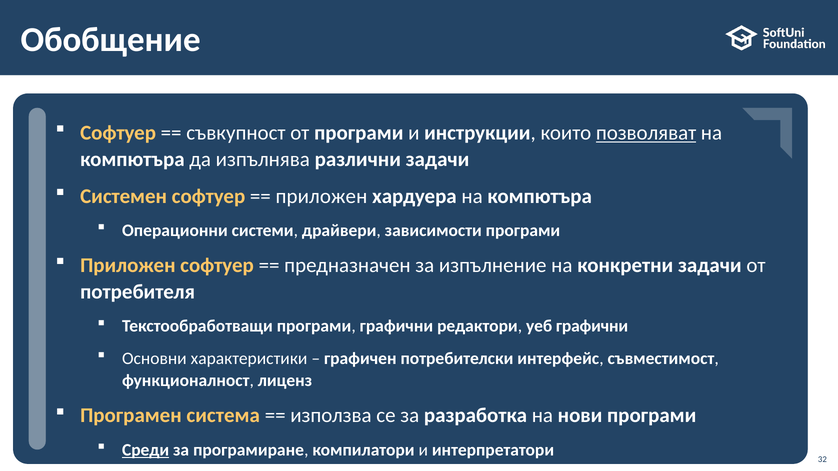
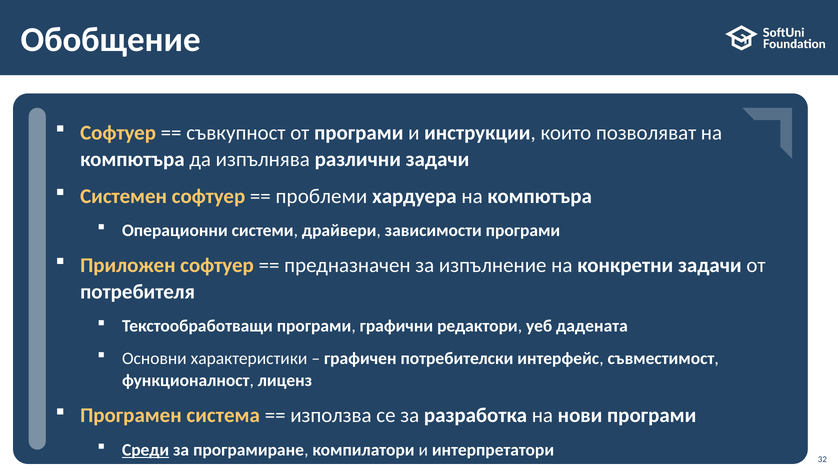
позволяват underline: present -> none
приложен at (321, 196): приложен -> проблеми
уеб графични: графични -> дадената
